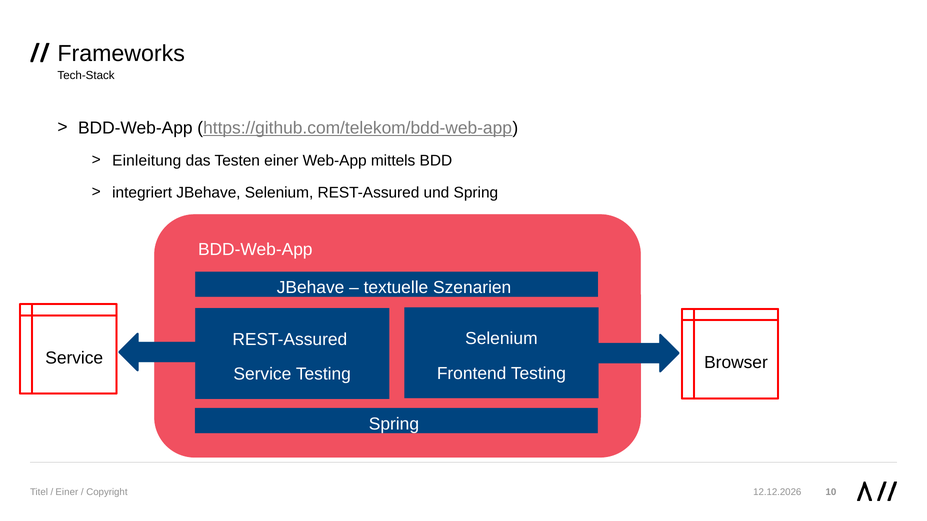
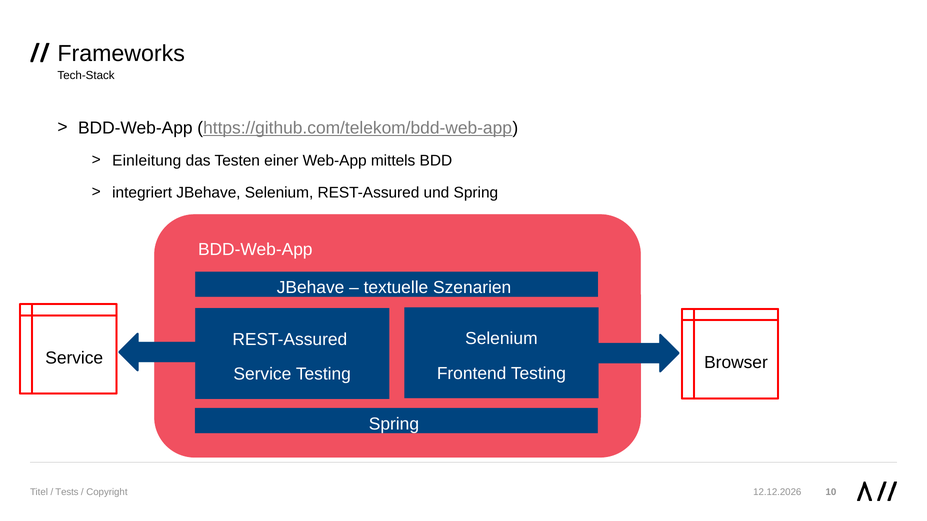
Einer at (67, 493): Einer -> Tests
